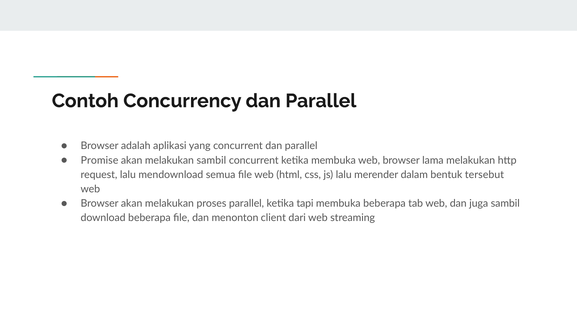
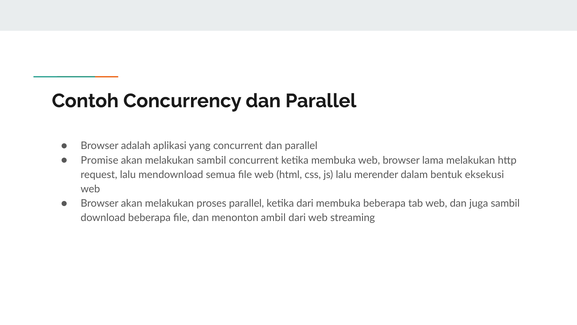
tersebut: tersebut -> eksekusi
ketika tapi: tapi -> dari
client: client -> ambil
